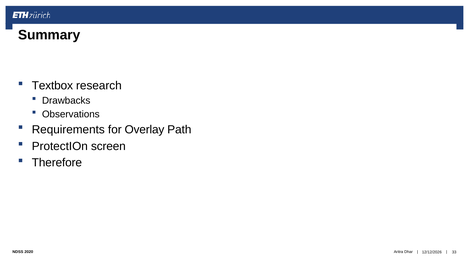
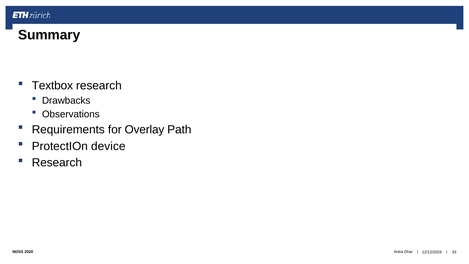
screen: screen -> device
Therefore at (57, 163): Therefore -> Research
